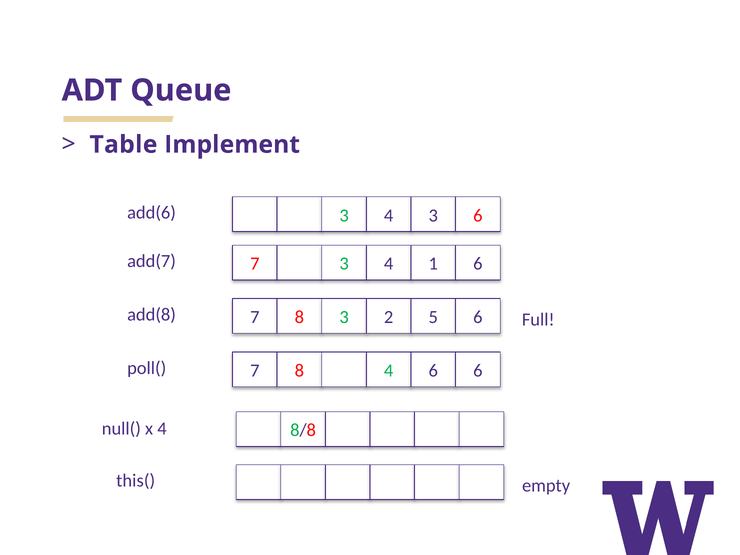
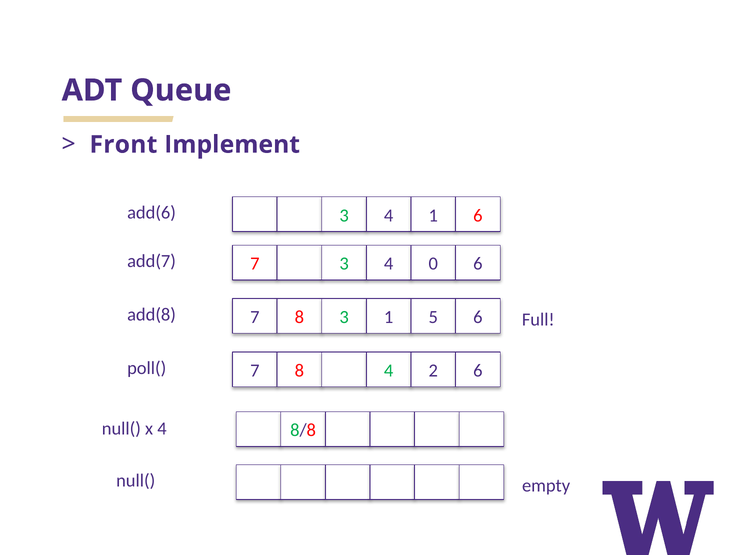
Table: Table -> Front
4 3: 3 -> 1
1: 1 -> 0
3 2: 2 -> 1
4 6: 6 -> 2
this( at (136, 481): this( -> null(
